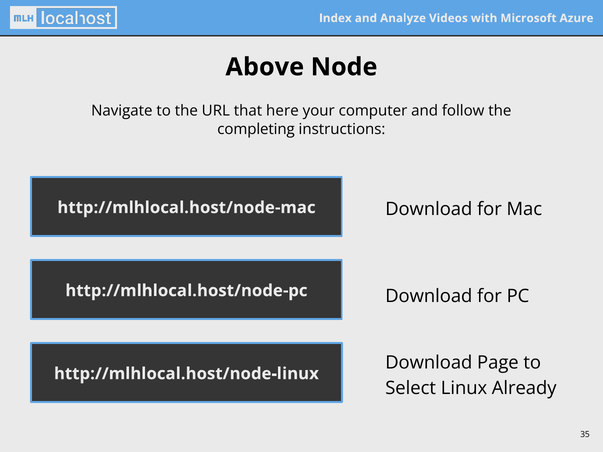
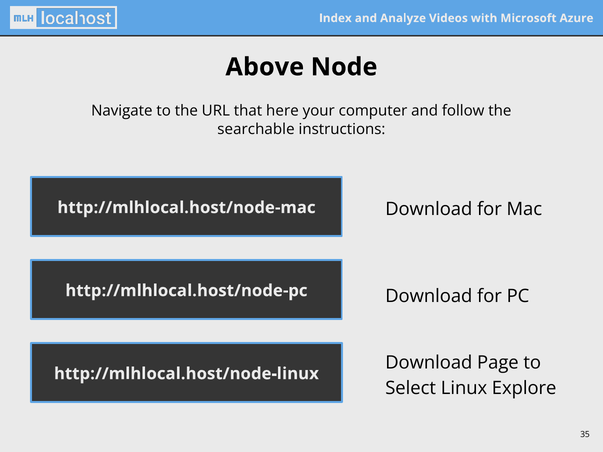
completing: completing -> searchable
Already: Already -> Explore
